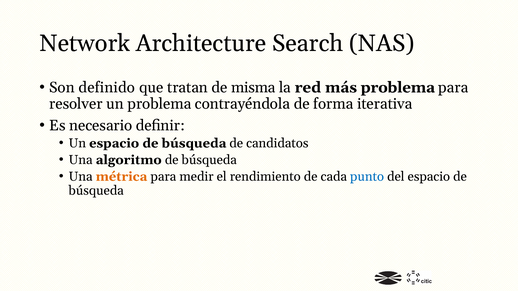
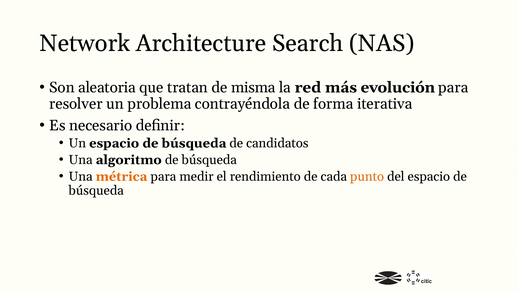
definido: definido -> aleatoria
más problema: problema -> evolución
punto colour: blue -> orange
